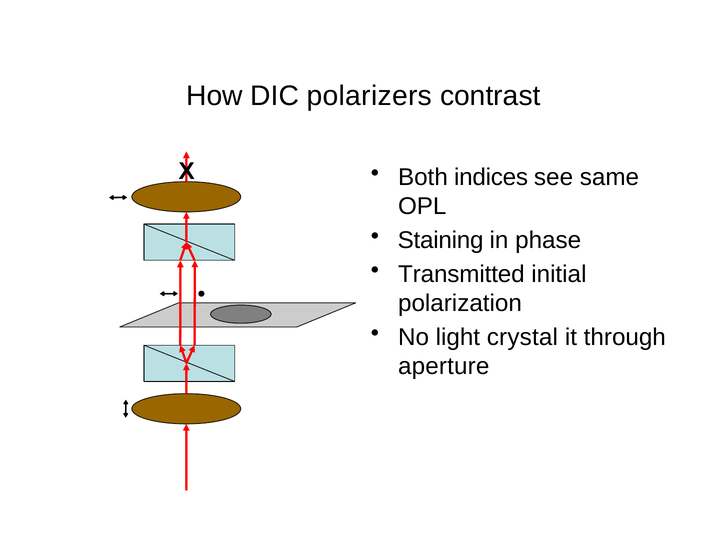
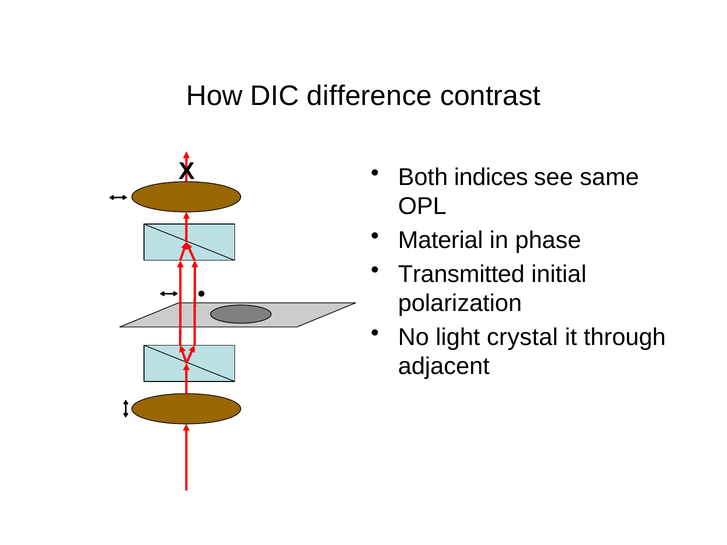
polarizers: polarizers -> difference
Staining: Staining -> Material
aperture: aperture -> adjacent
